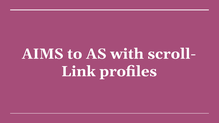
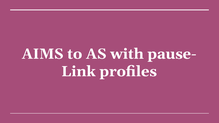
scroll-: scroll- -> pause-
